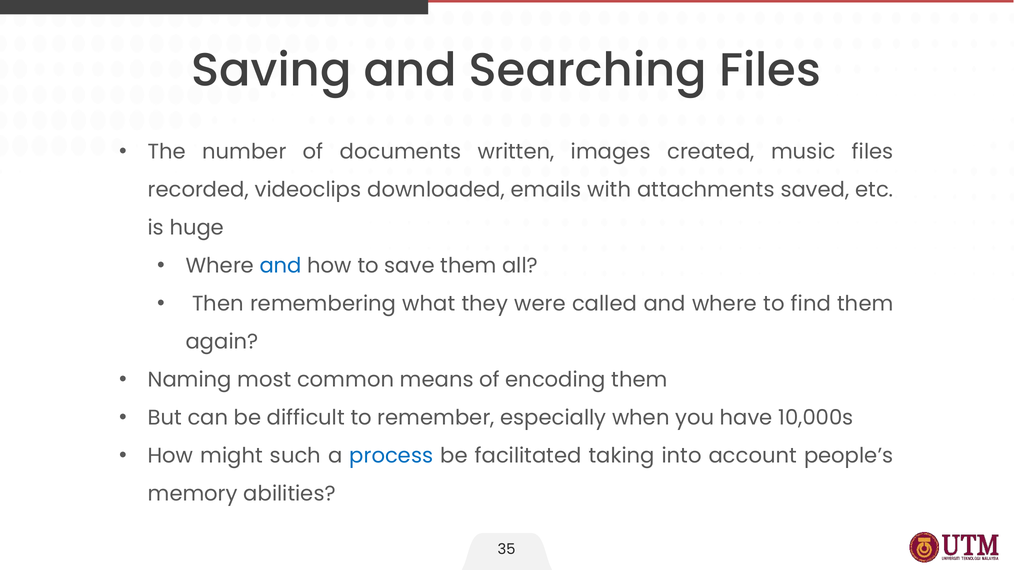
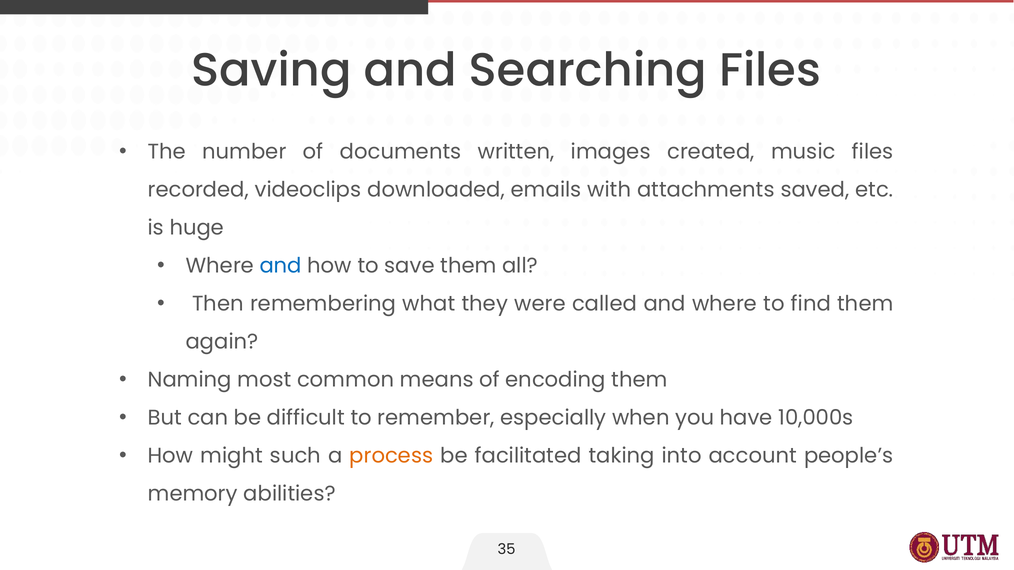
process colour: blue -> orange
